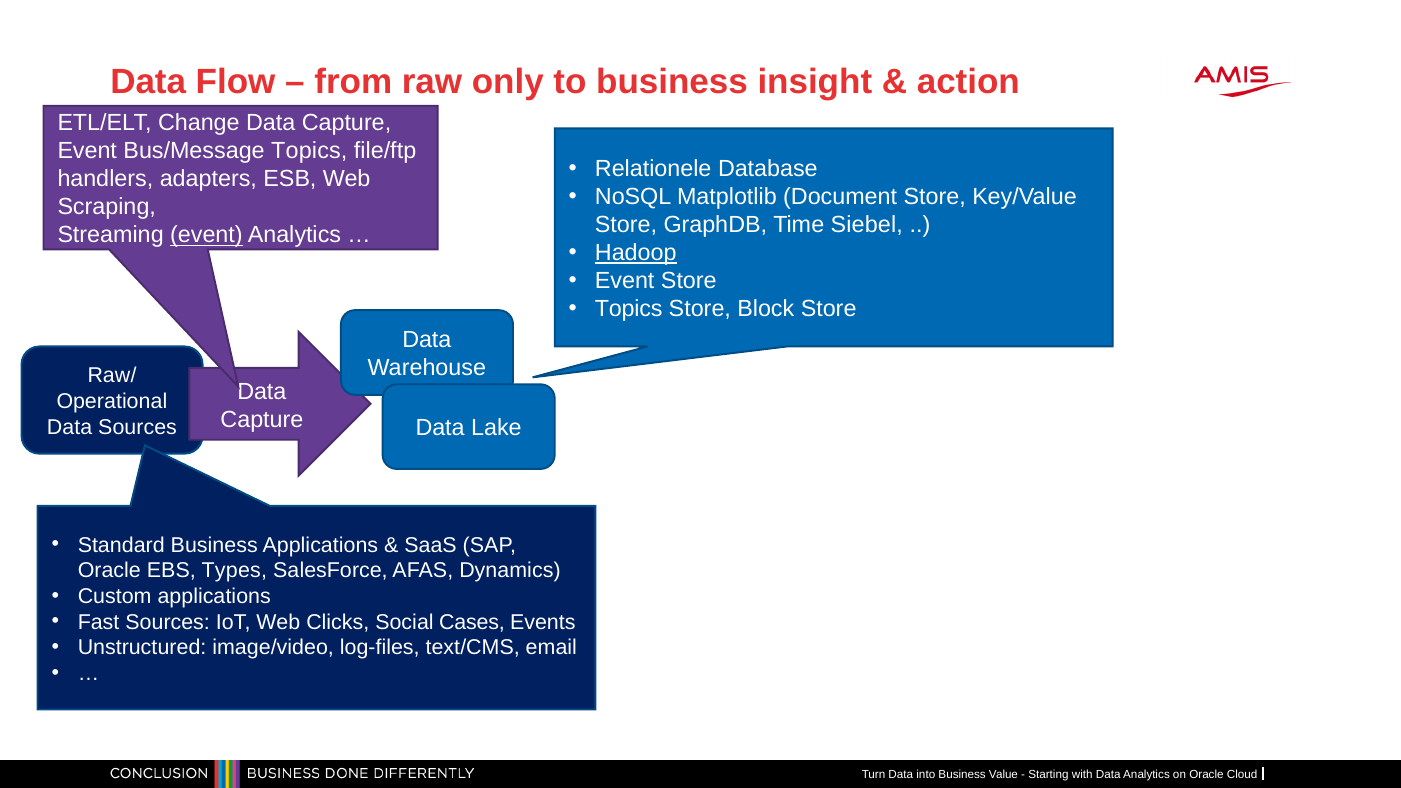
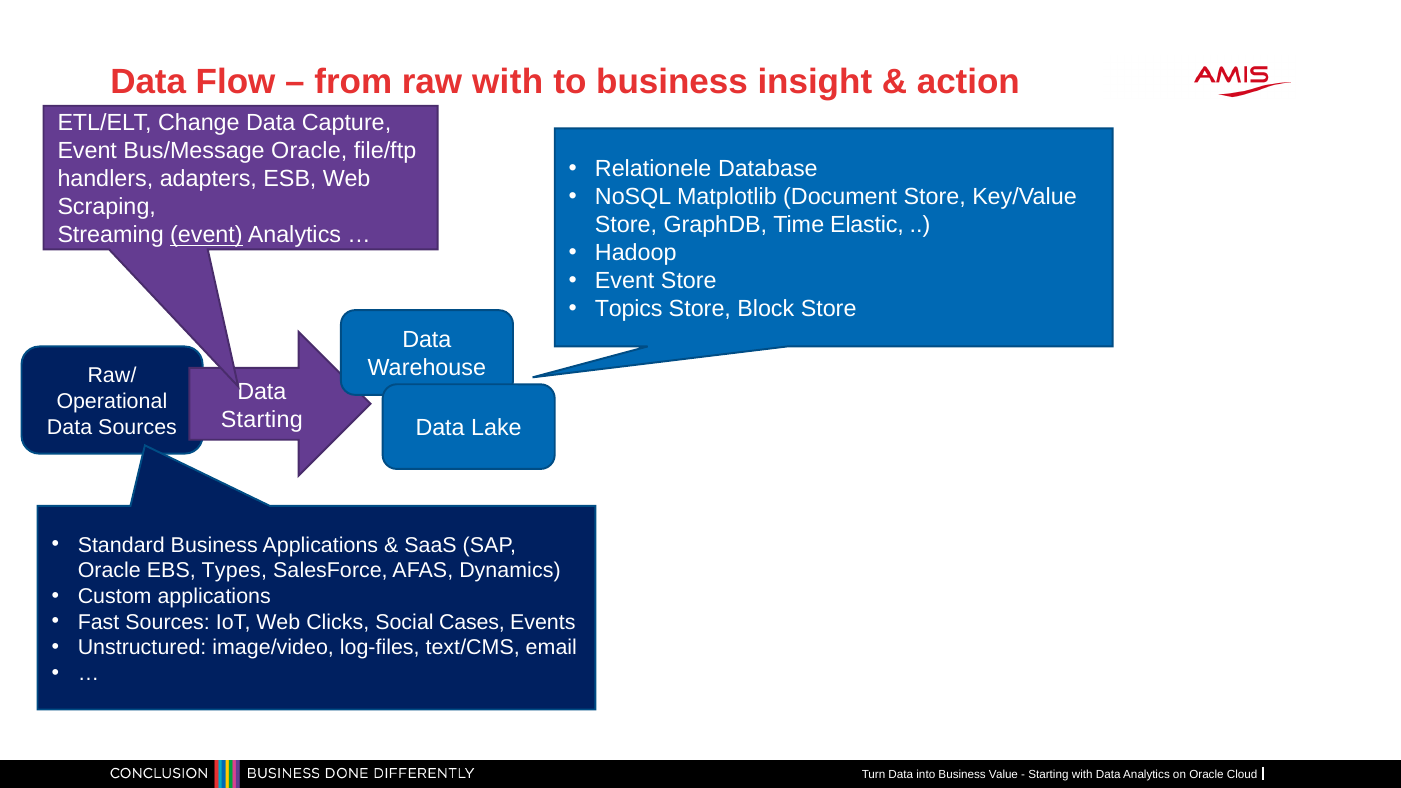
raw only: only -> with
Bus/Message Topics: Topics -> Oracle
Siebel: Siebel -> Elastic
Hadoop underline: present -> none
Capture at (262, 419): Capture -> Starting
